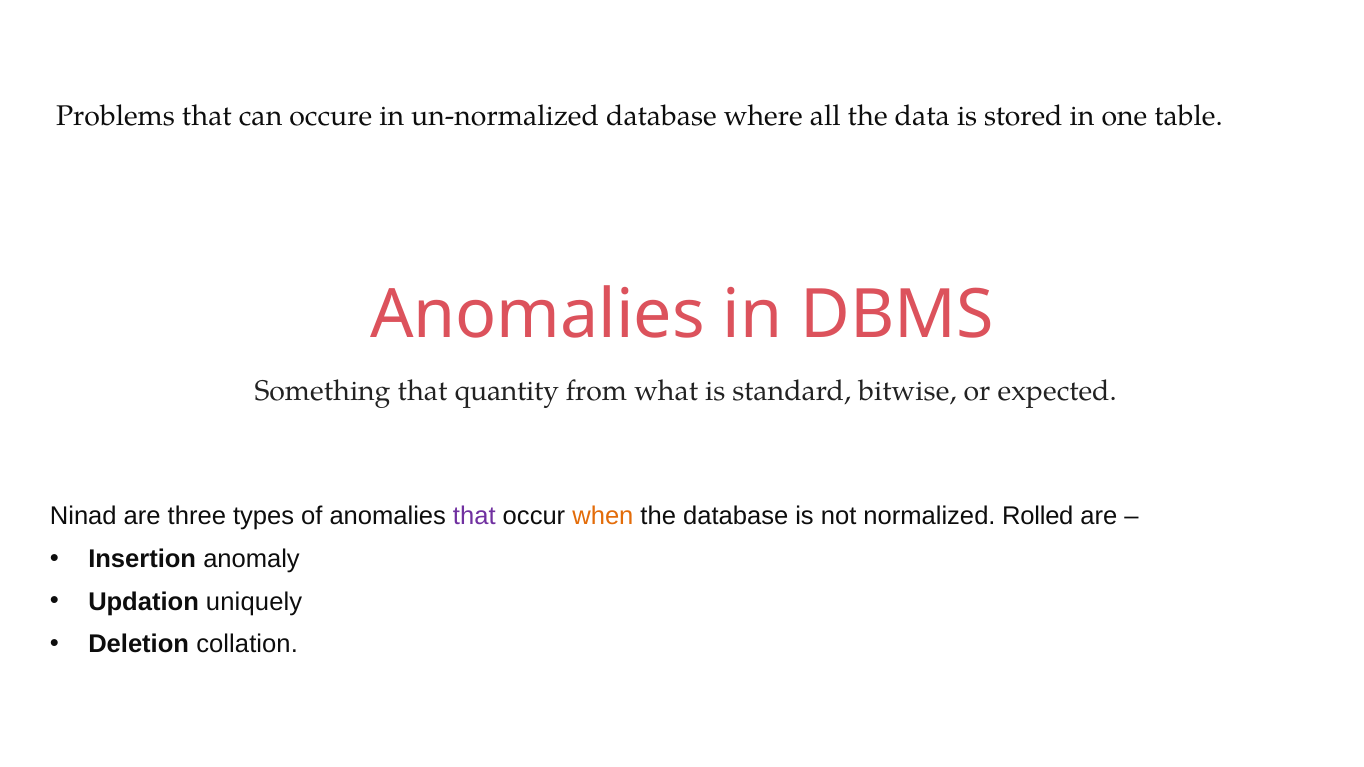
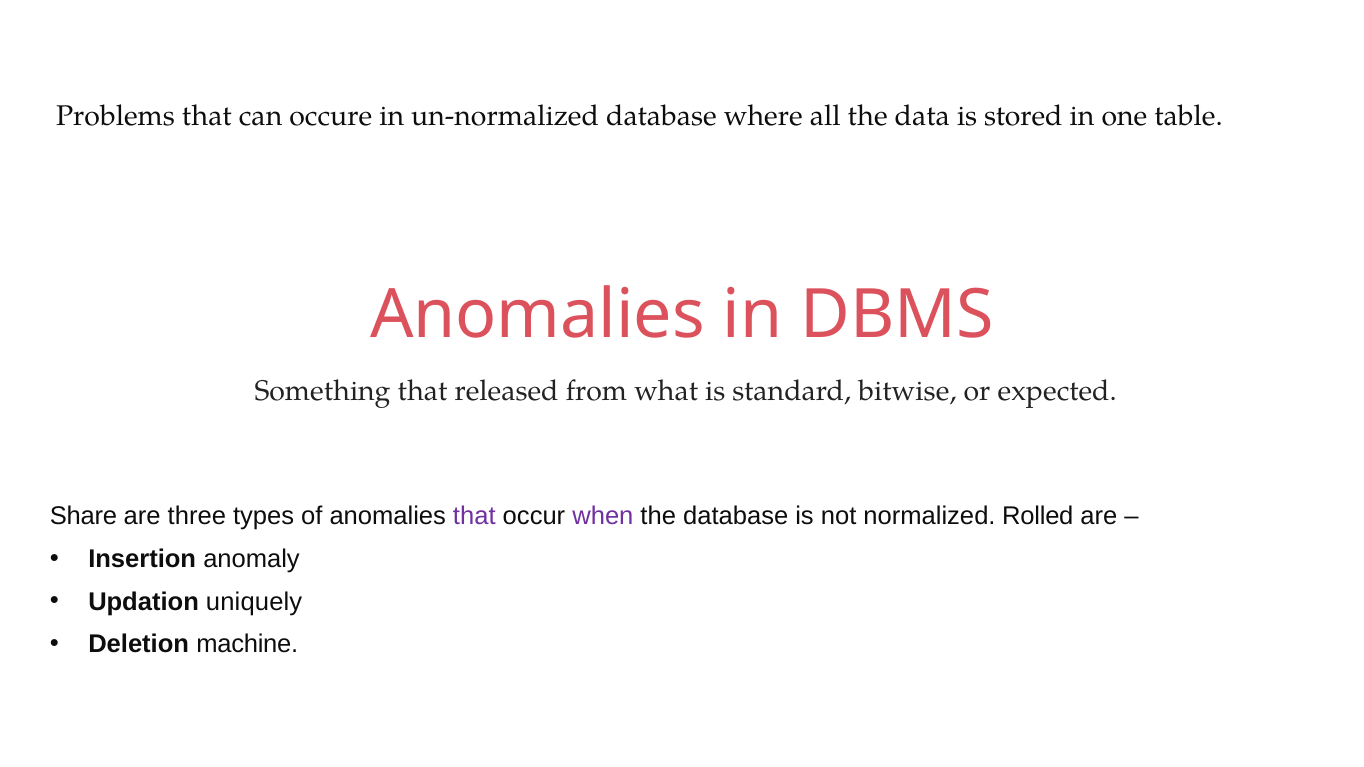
quantity: quantity -> released
Ninad: Ninad -> Share
when colour: orange -> purple
collation: collation -> machine
